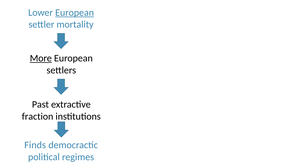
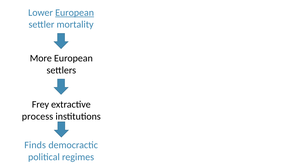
More underline: present -> none
Past: Past -> Frey
fraction: fraction -> process
